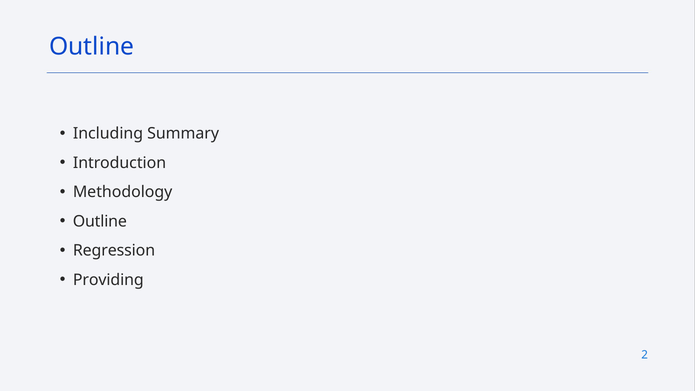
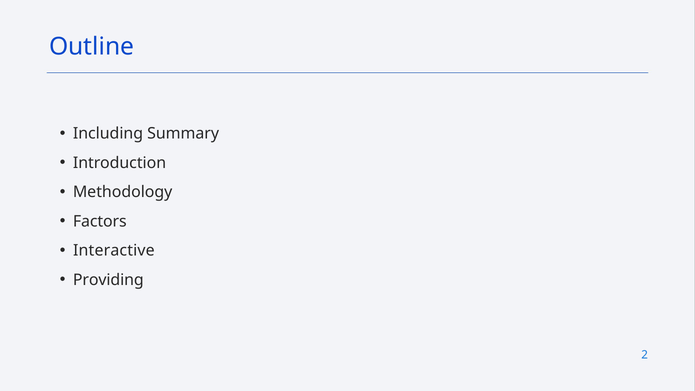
Outline at (100, 221): Outline -> Factors
Regression: Regression -> Interactive
